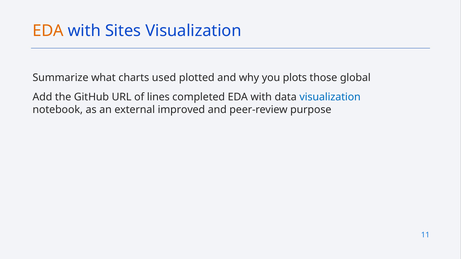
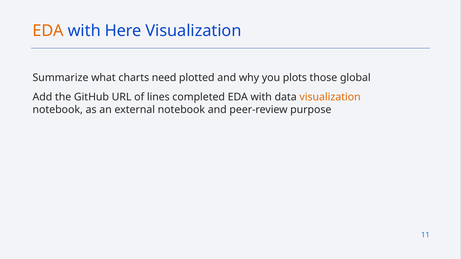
Sites: Sites -> Here
used: used -> need
visualization at (330, 97) colour: blue -> orange
external improved: improved -> notebook
